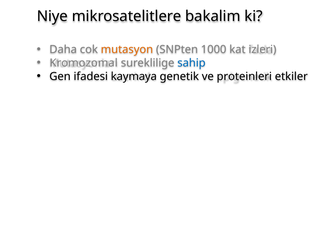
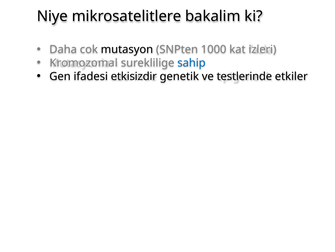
mutasyon colour: orange -> black
kaymaya: kaymaya -> etkisizdir
proteinleri: proteinleri -> testlerinde
